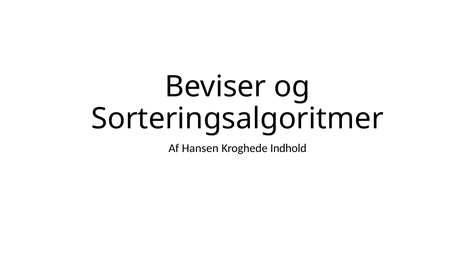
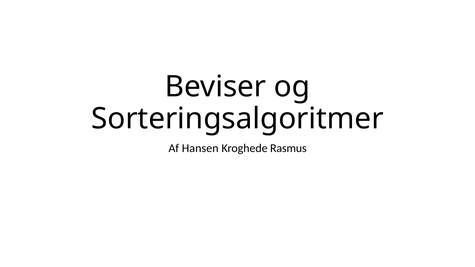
Indhold: Indhold -> Rasmus
